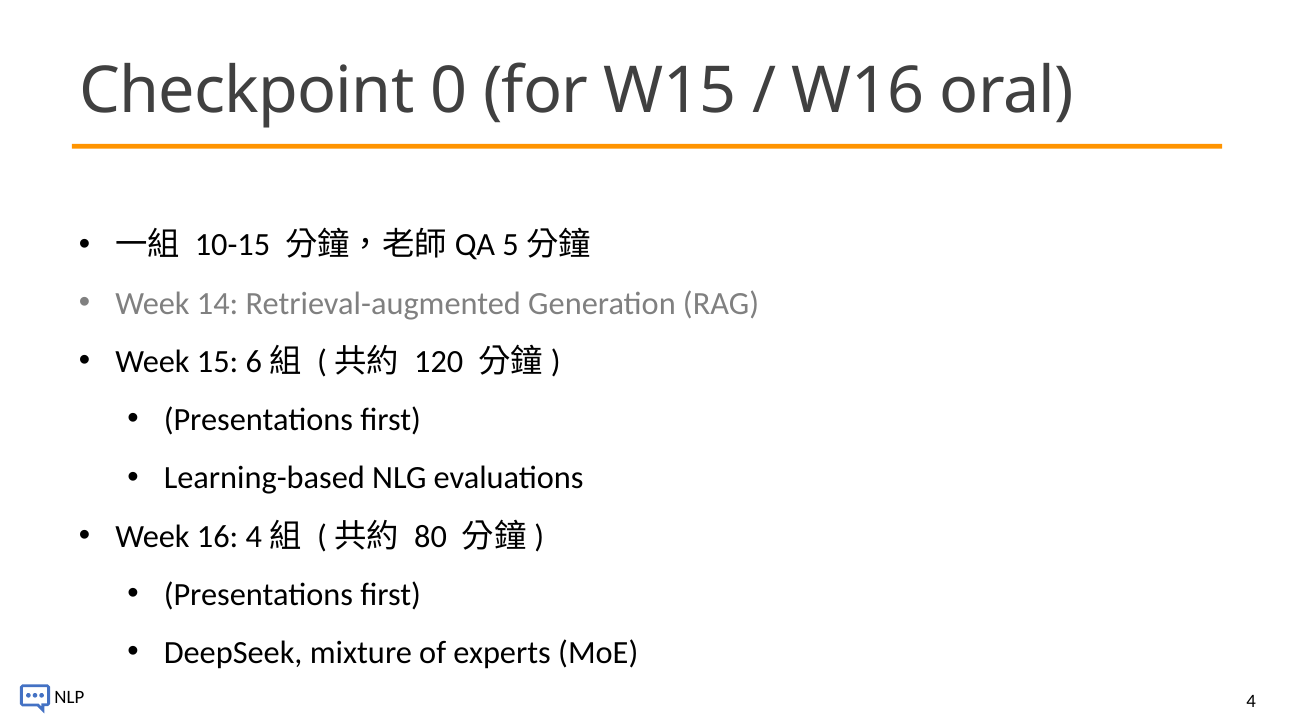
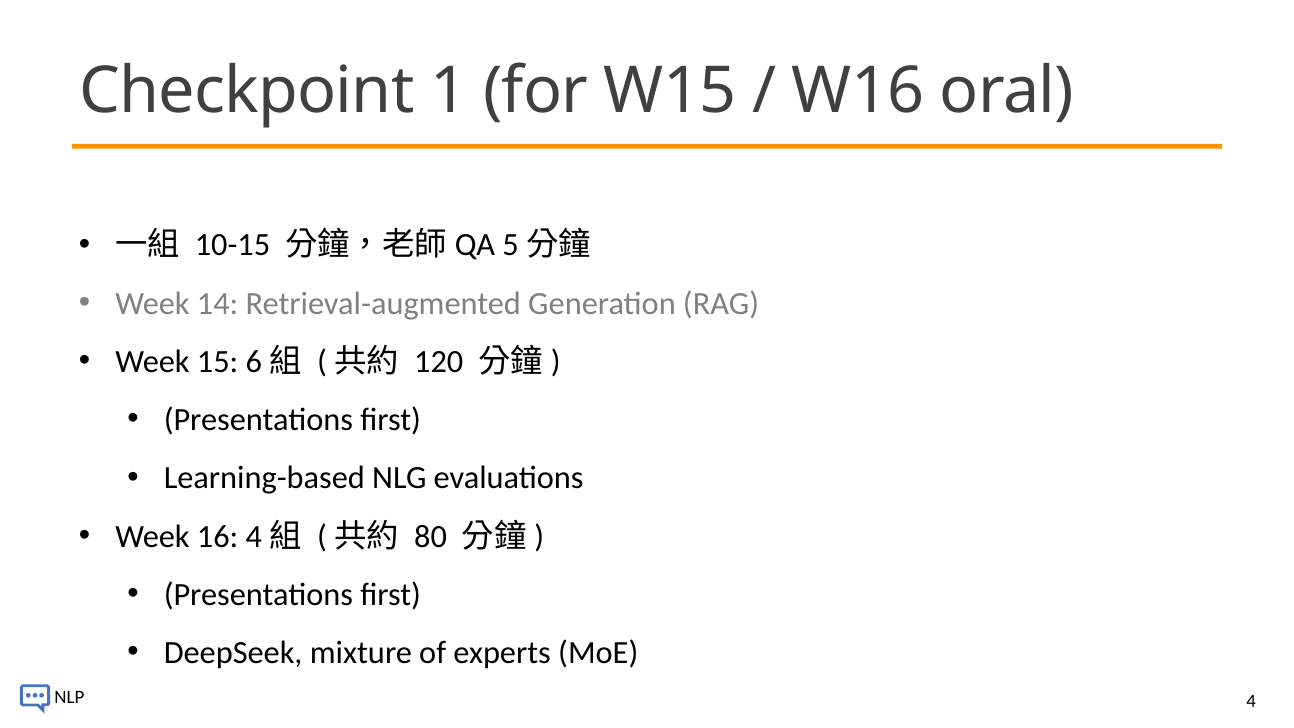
0: 0 -> 1
